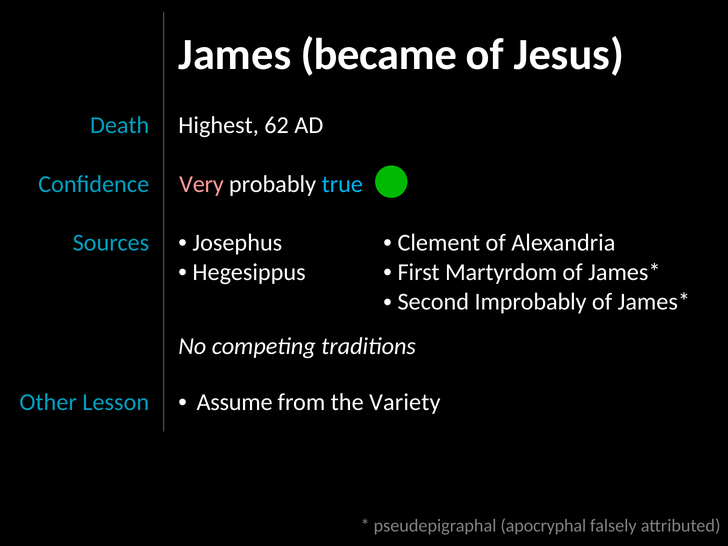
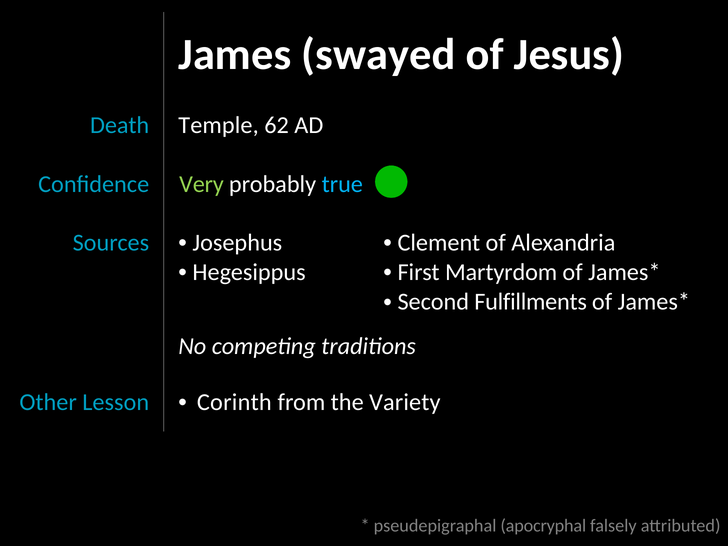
became: became -> swayed
Highest: Highest -> Temple
Very colour: pink -> light green
Improbably: Improbably -> Fulfillments
Assume: Assume -> Corinth
